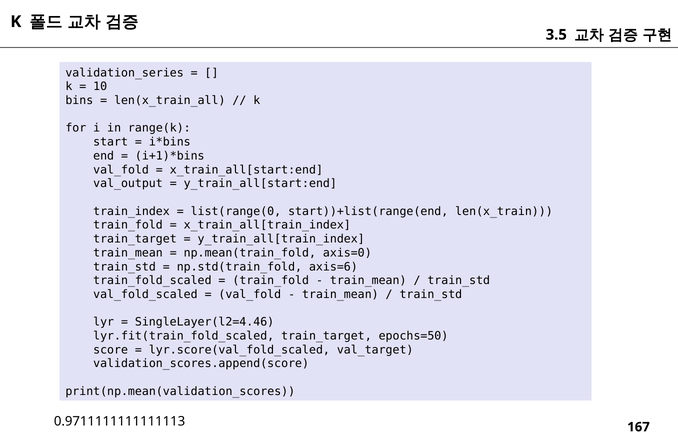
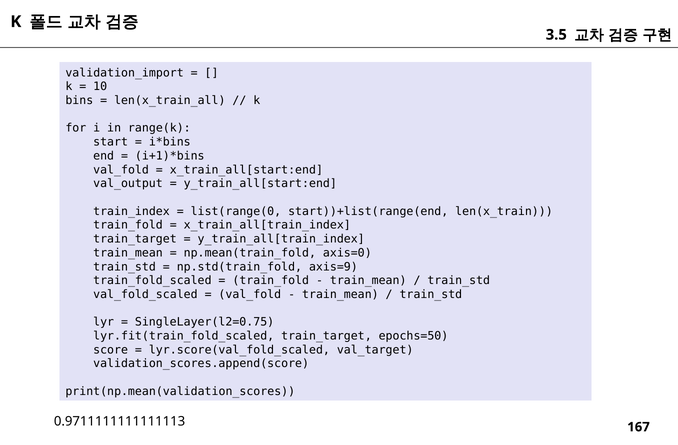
validation_series: validation_series -> validation_import
axis=6: axis=6 -> axis=9
SingleLayer(l2=4.46: SingleLayer(l2=4.46 -> SingleLayer(l2=0.75
